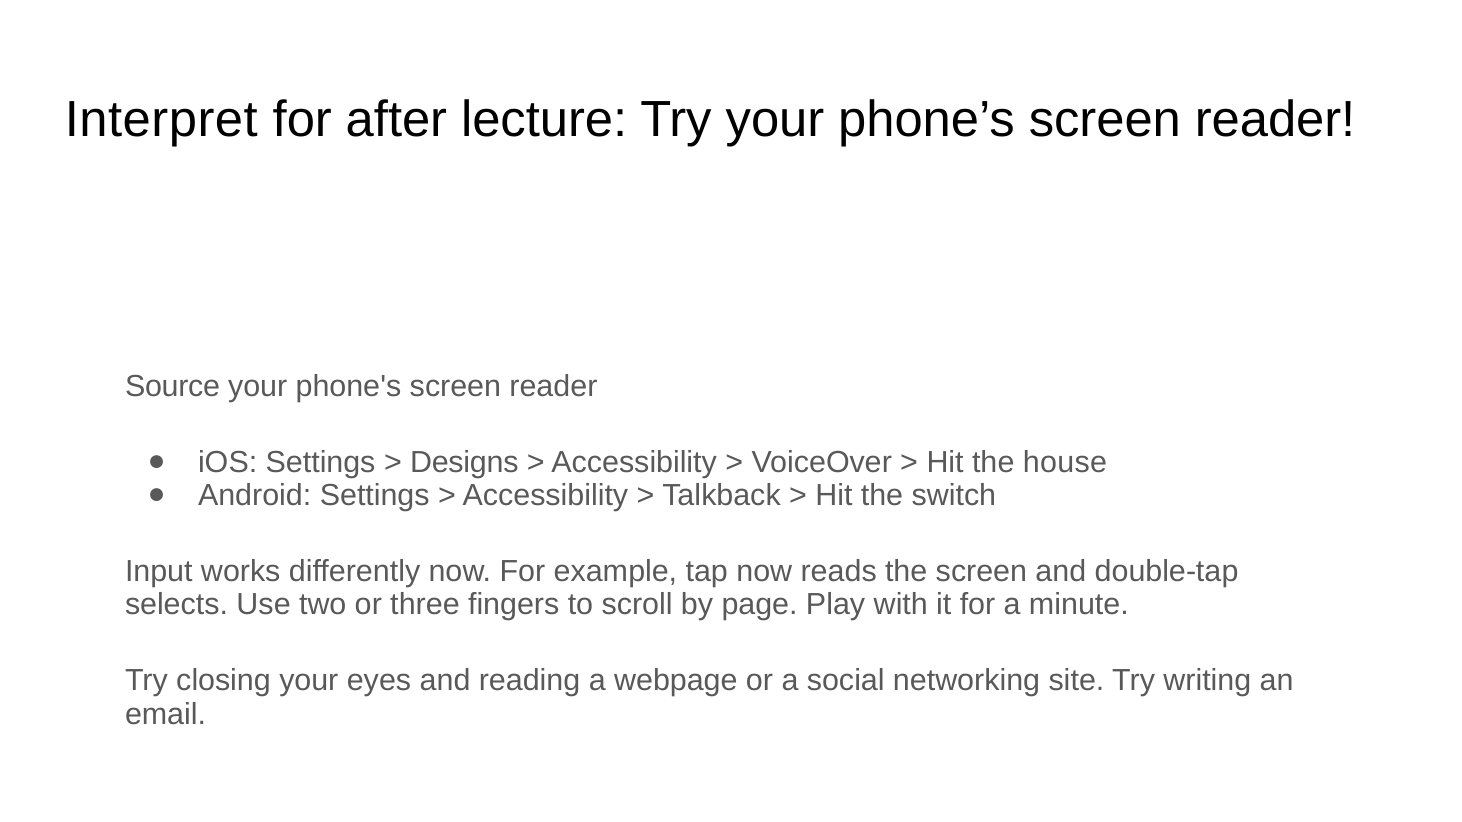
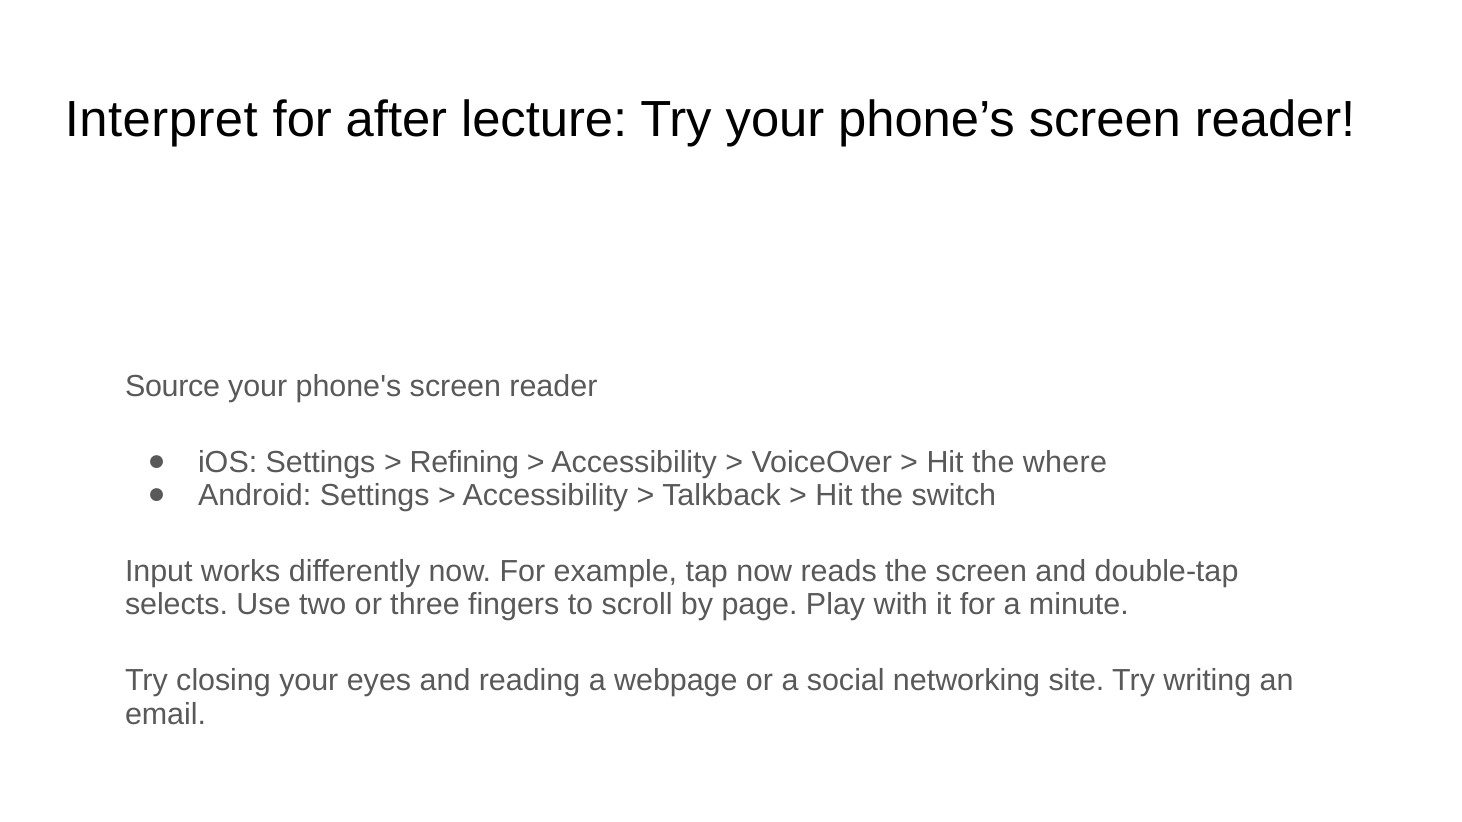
Designs: Designs -> Refining
house: house -> where
